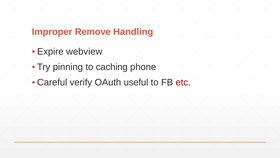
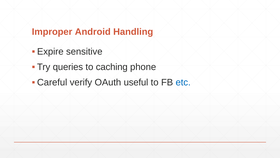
Remove: Remove -> Android
webview: webview -> sensitive
pinning: pinning -> queries
etc colour: red -> blue
